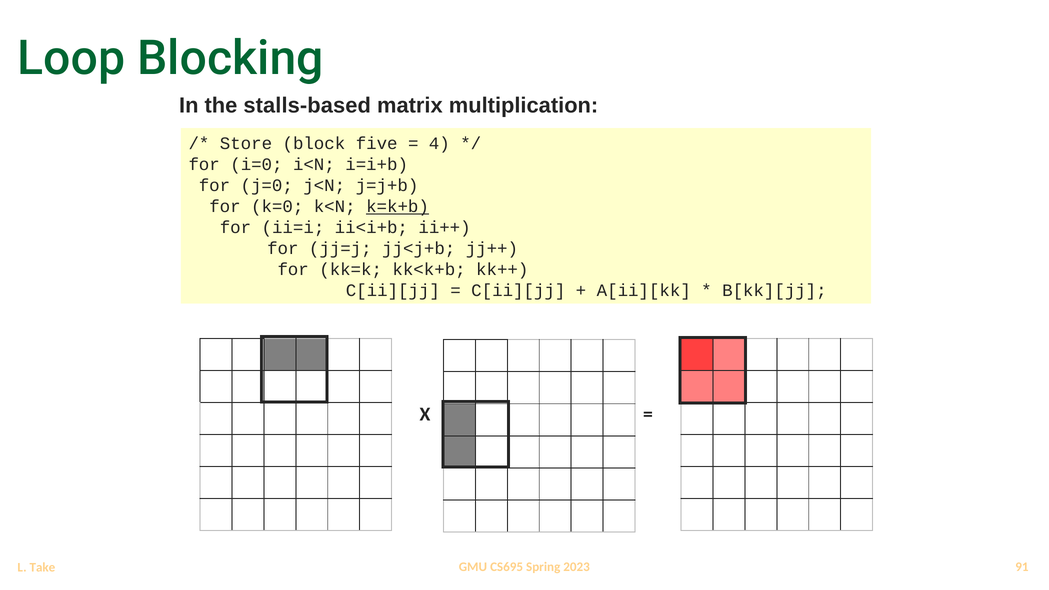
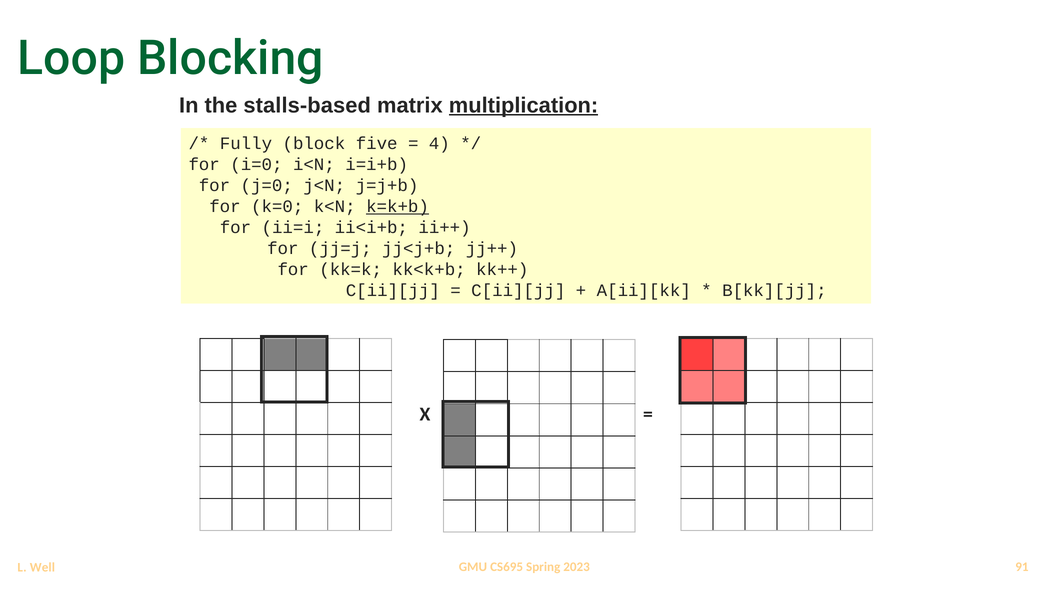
multiplication underline: none -> present
Store: Store -> Fully
Take: Take -> Well
